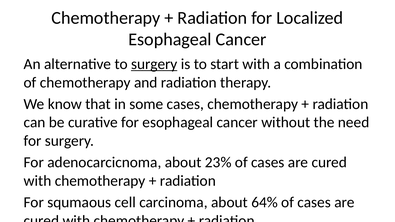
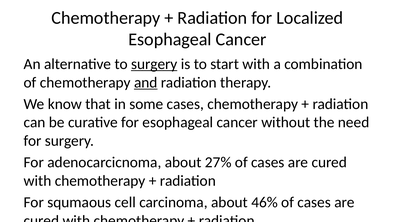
and underline: none -> present
23%: 23% -> 27%
64%: 64% -> 46%
